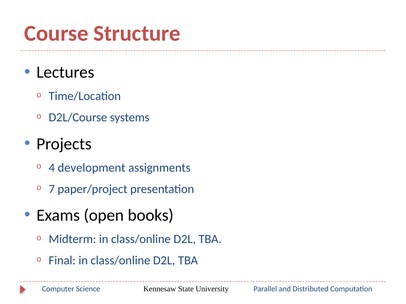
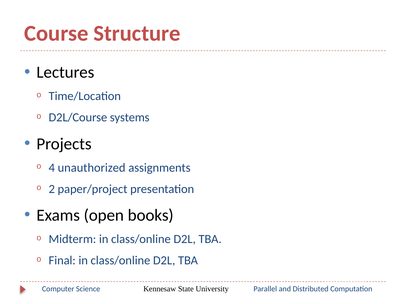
development: development -> unauthorized
7: 7 -> 2
